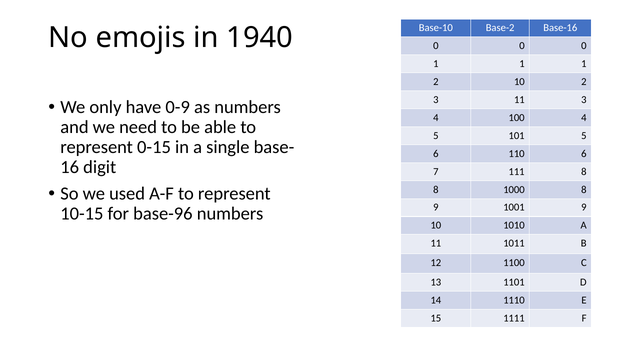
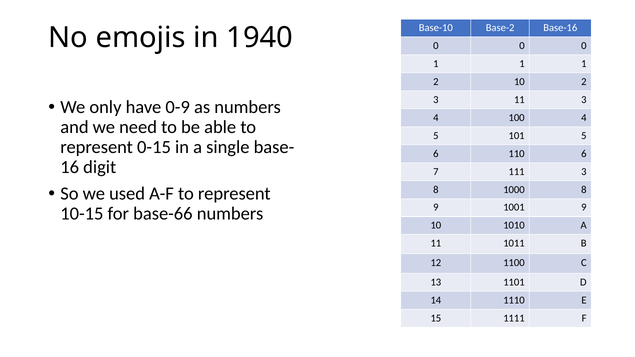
111 8: 8 -> 3
base-96: base-96 -> base-66
